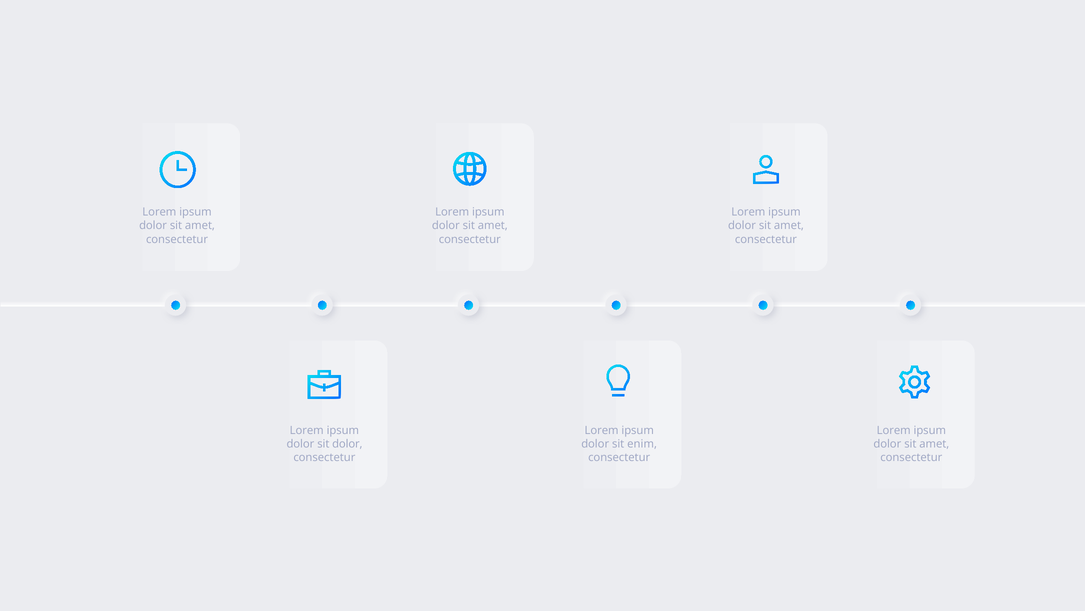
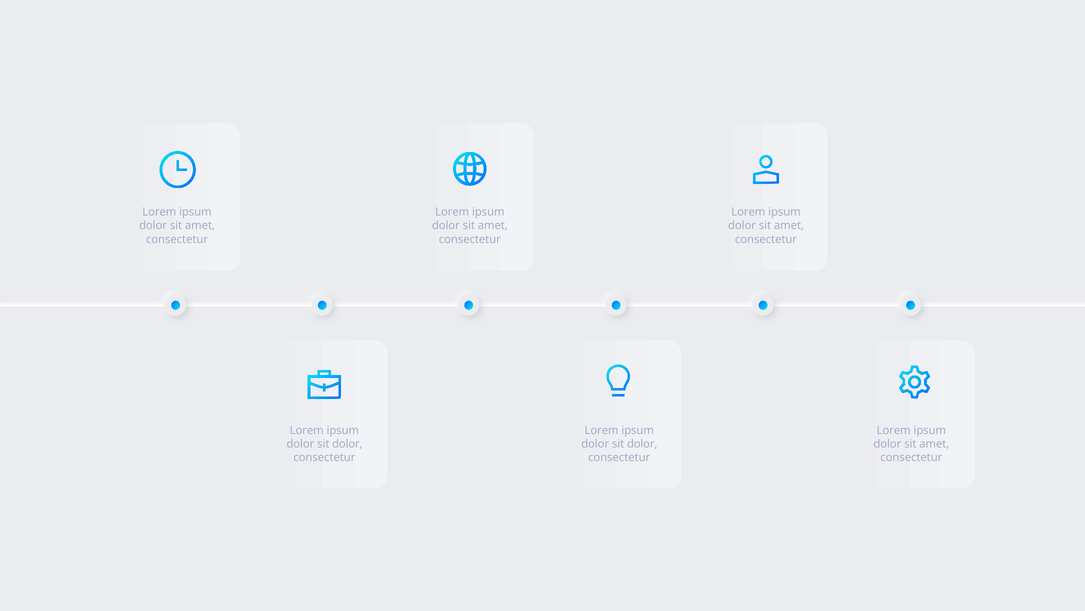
enim at (642, 444): enim -> dolor
